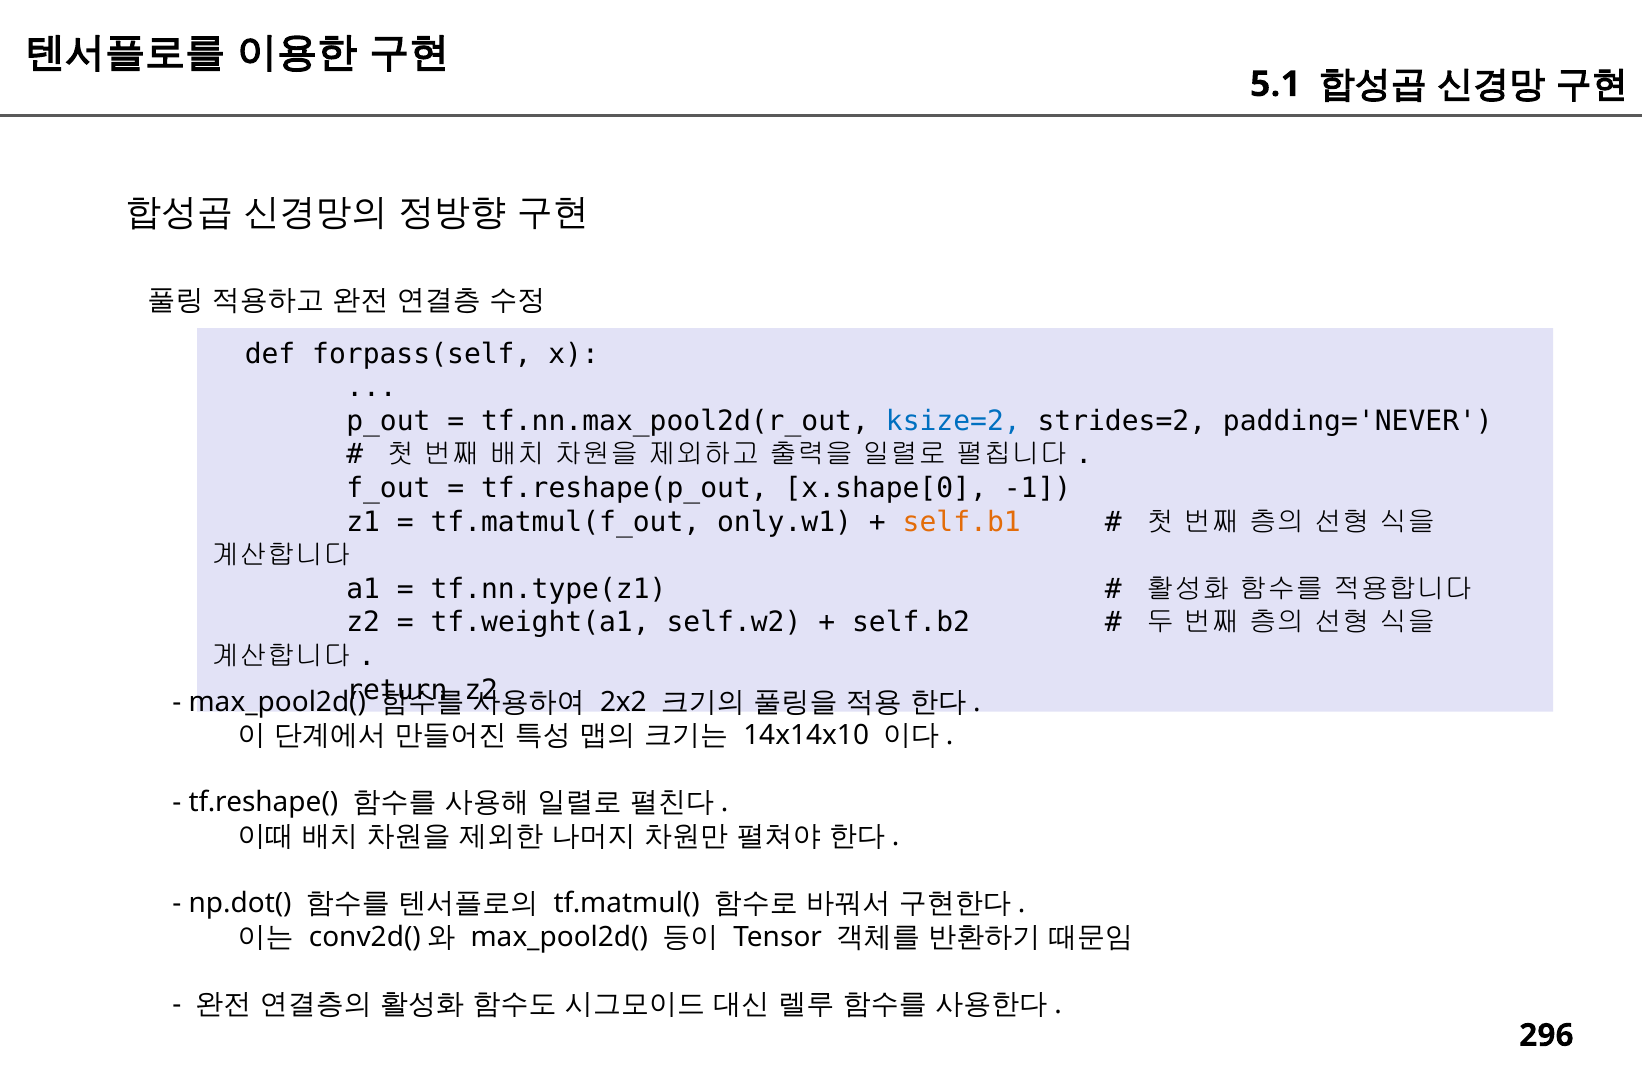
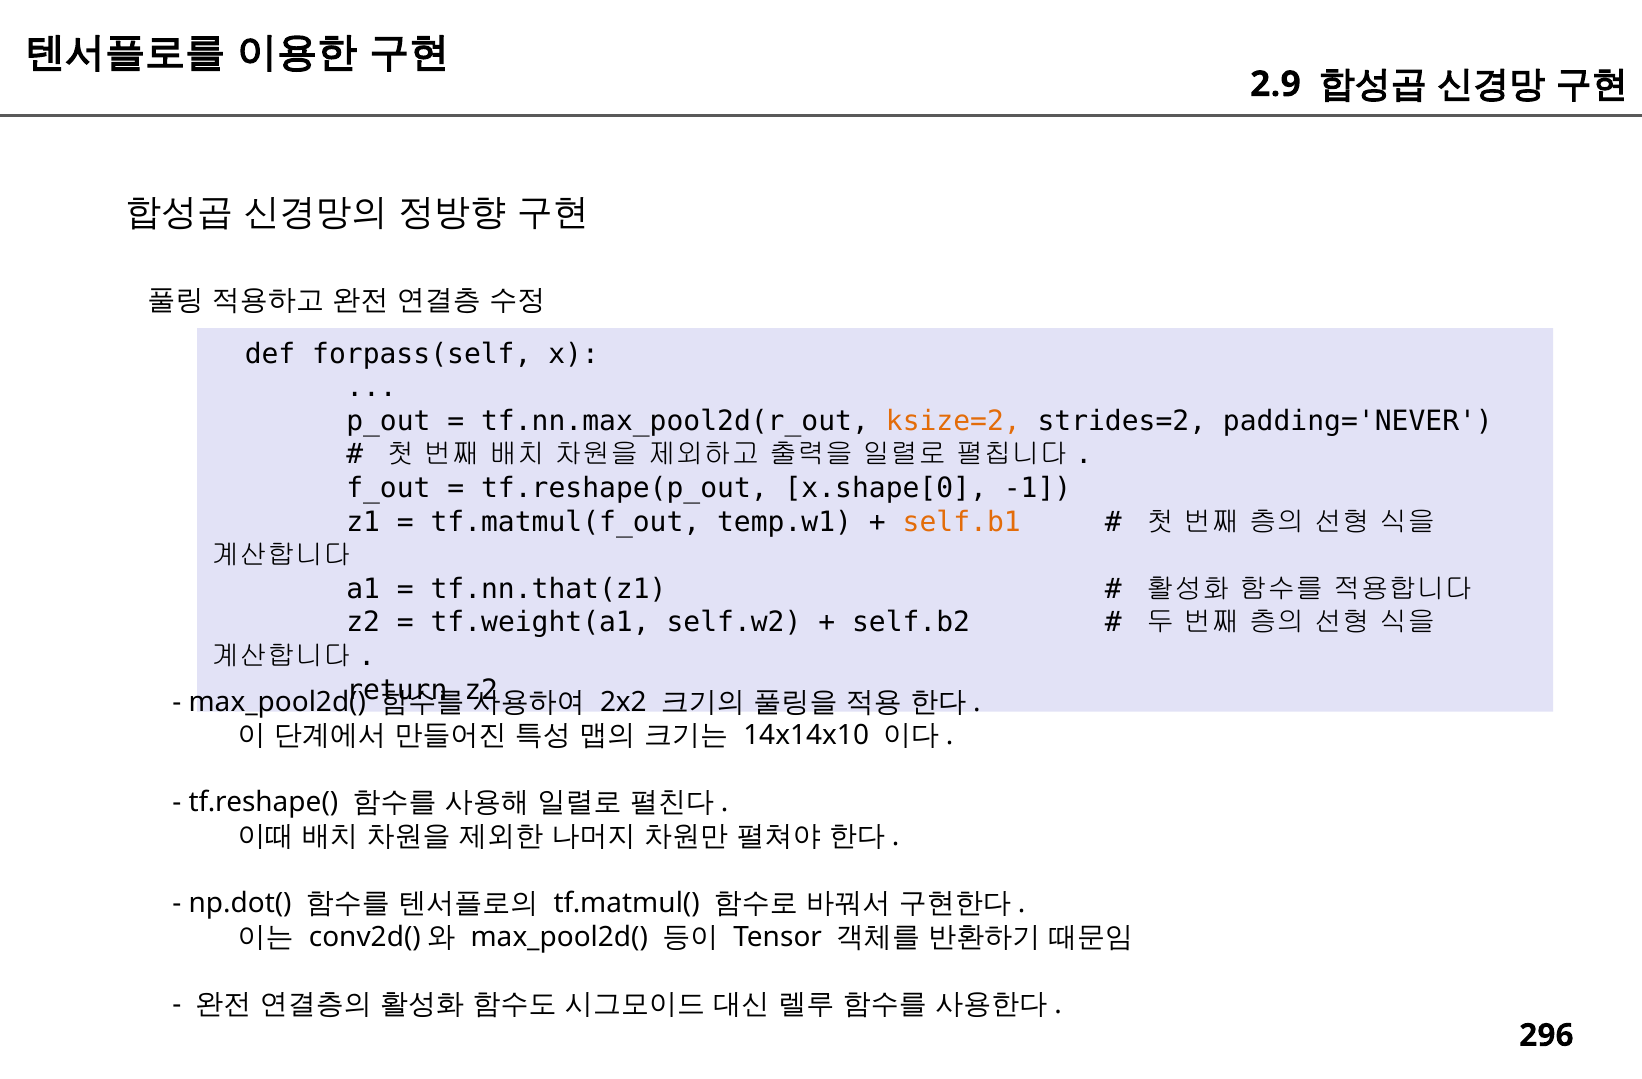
5.1: 5.1 -> 2.9
ksize=2 colour: blue -> orange
only.w1: only.w1 -> temp.w1
tf.nn.type(z1: tf.nn.type(z1 -> tf.nn.that(z1
